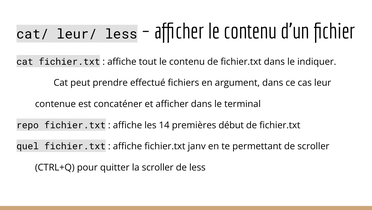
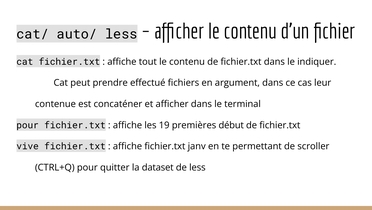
leur/: leur/ -> auto/
repo at (28, 125): repo -> pour
14: 14 -> 19
quel: quel -> vive
la scroller: scroller -> dataset
